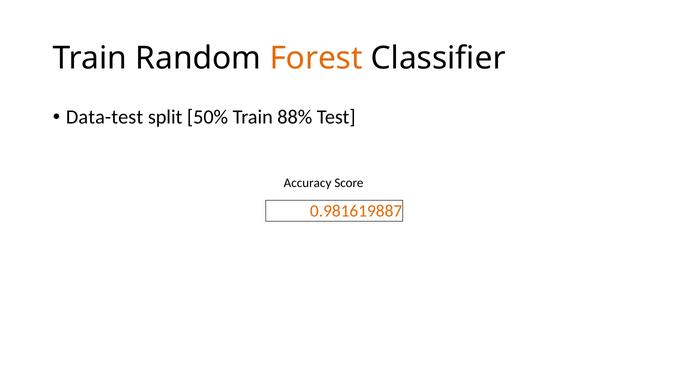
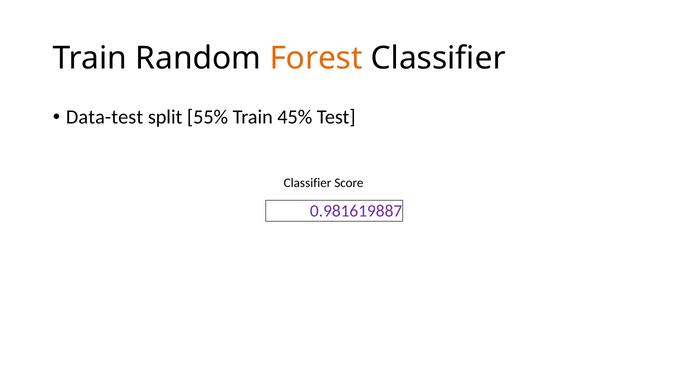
50%: 50% -> 55%
88%: 88% -> 45%
Accuracy at (308, 183): Accuracy -> Classifier
0.981619887 colour: orange -> purple
